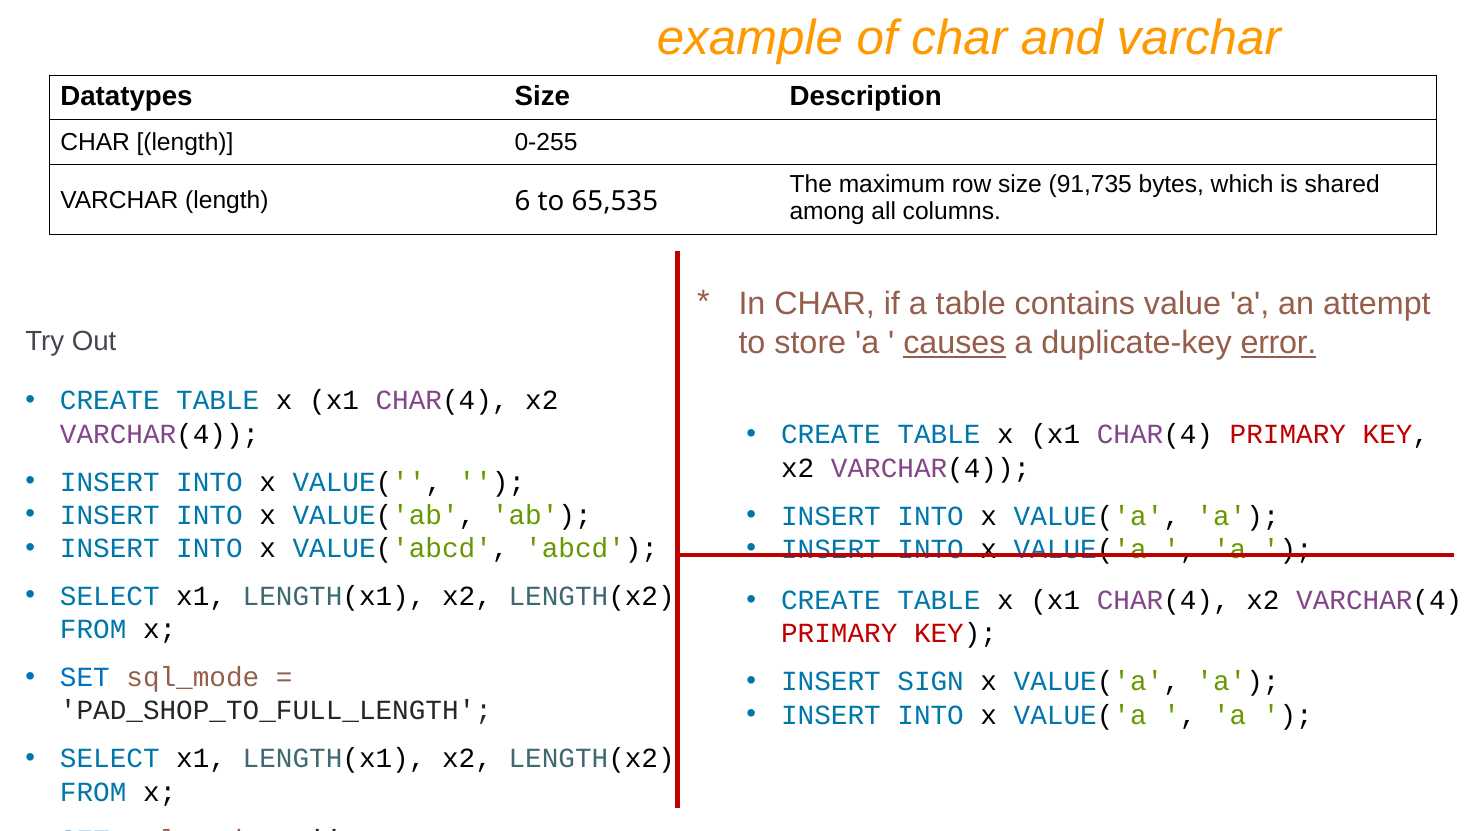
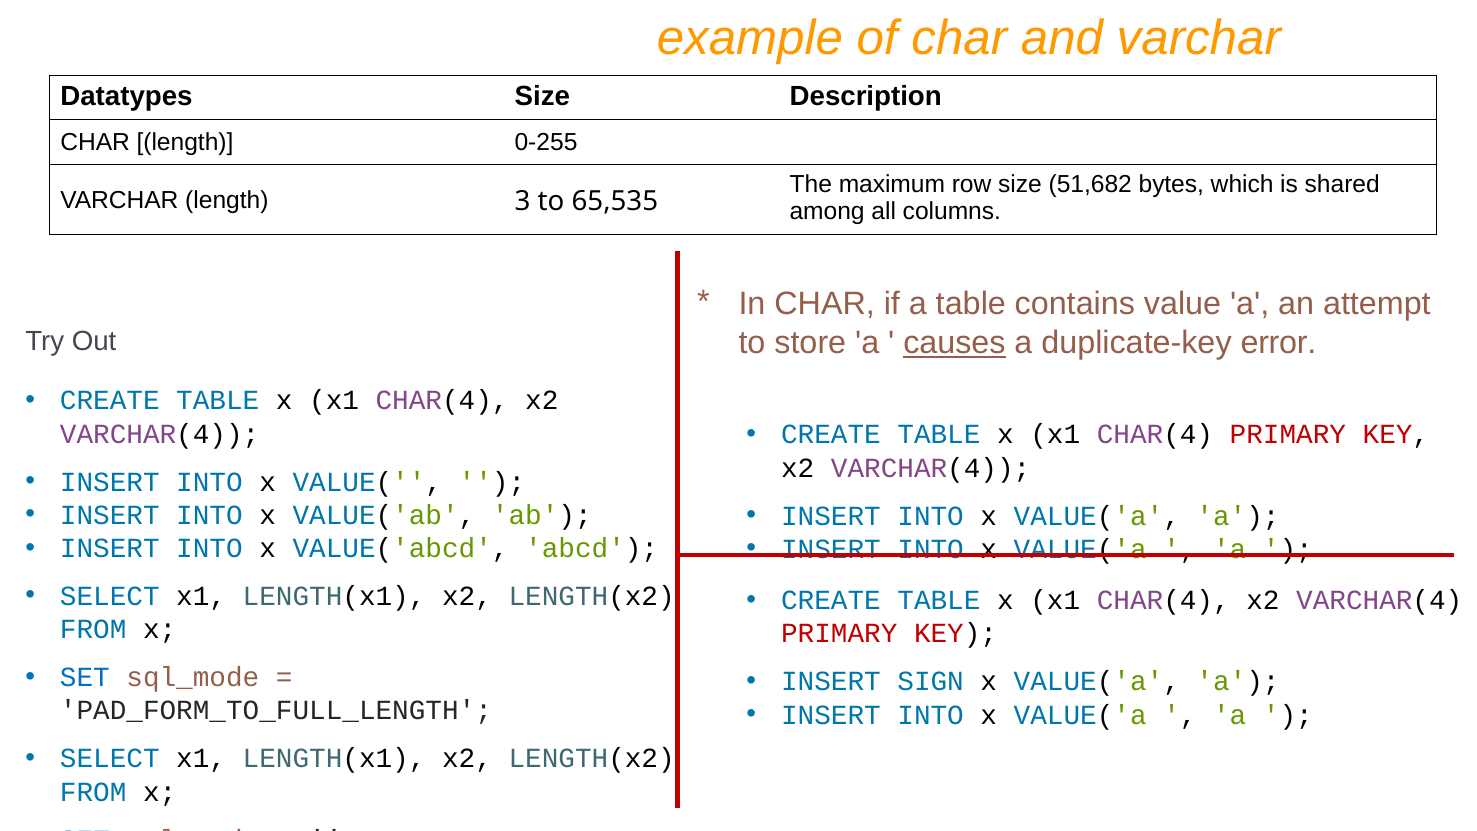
91,735: 91,735 -> 51,682
6: 6 -> 3
error underline: present -> none
PAD_SHOP_TO_FULL_LENGTH: PAD_SHOP_TO_FULL_LENGTH -> PAD_FORM_TO_FULL_LENGTH
